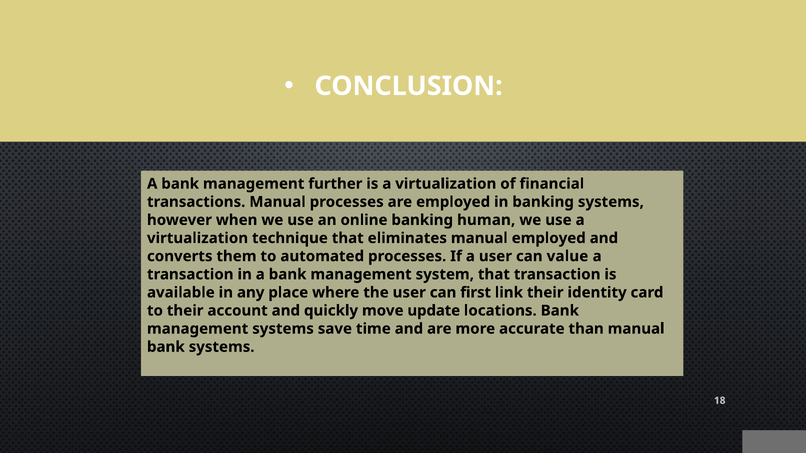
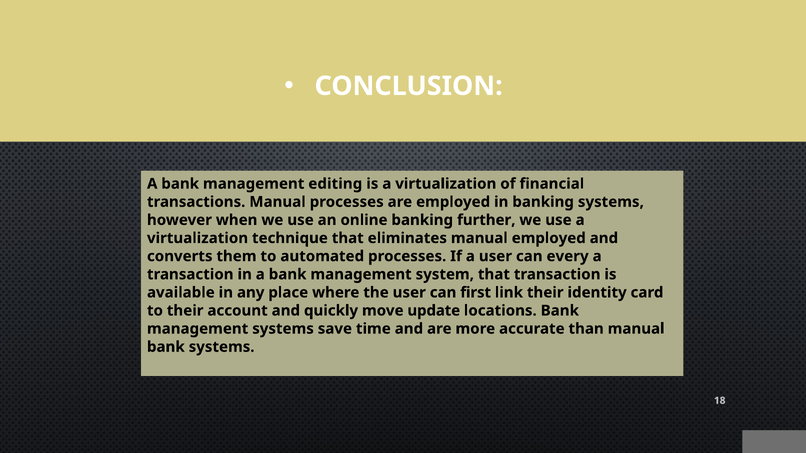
further: further -> editing
human: human -> further
value: value -> every
